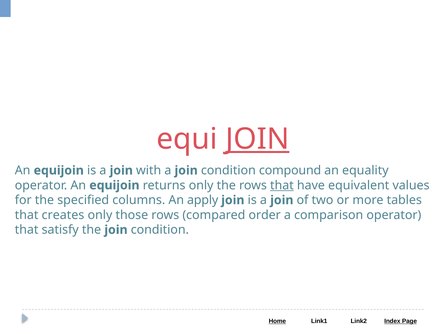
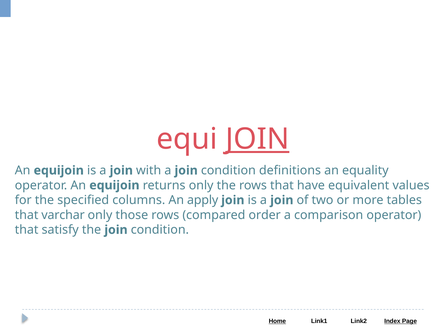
compound: compound -> definitions
that at (282, 186) underline: present -> none
creates: creates -> varchar
